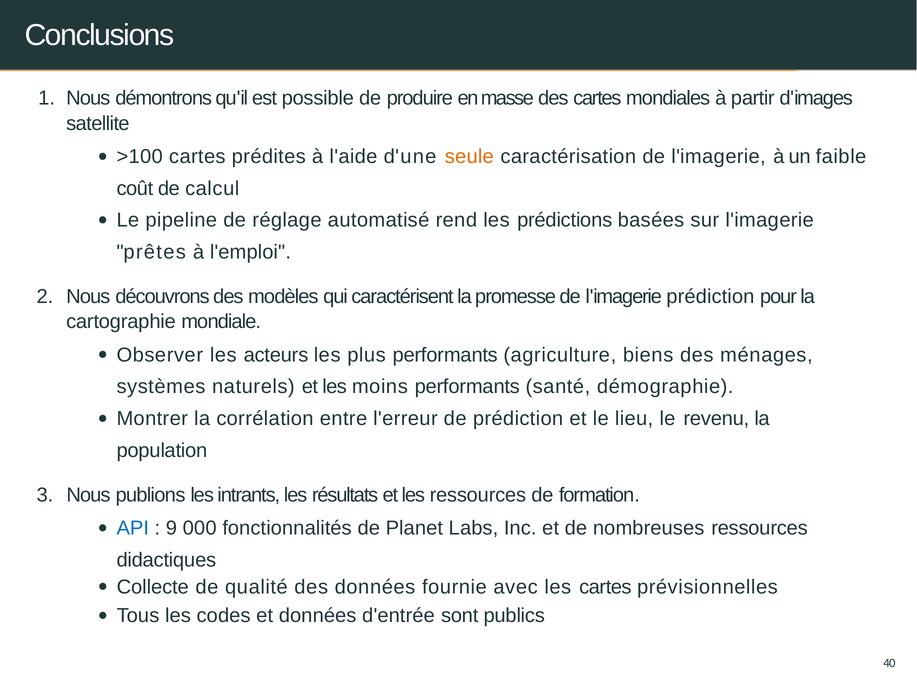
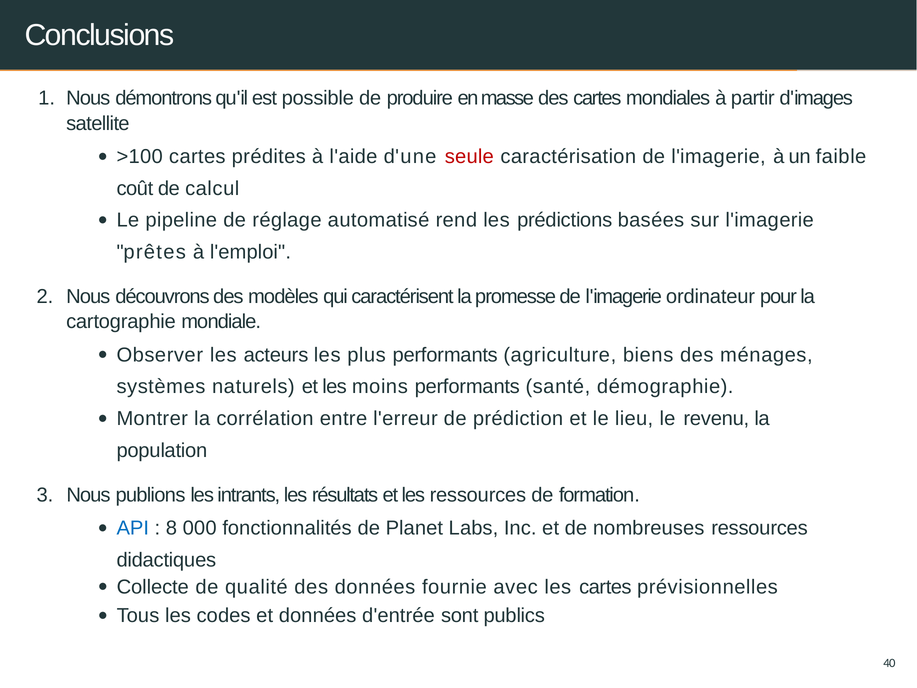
seule colour: orange -> red
l'imagerie prédiction: prédiction -> ordinateur
9: 9 -> 8
